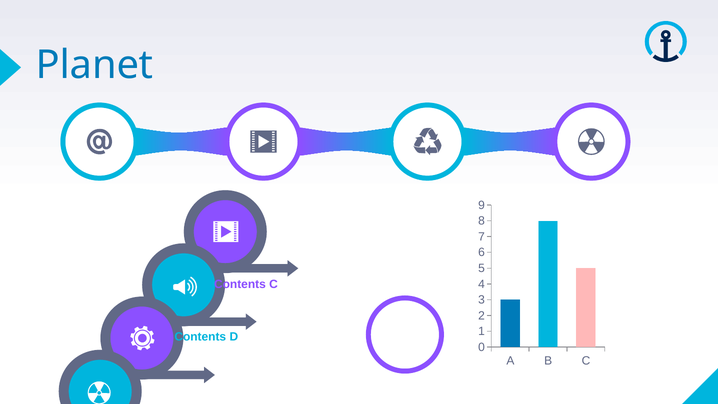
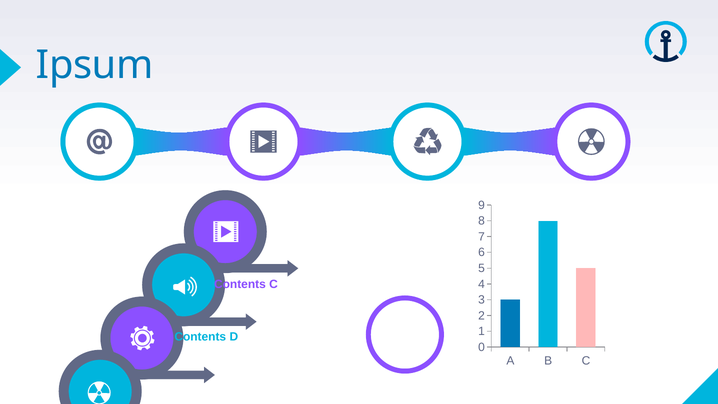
Planet: Planet -> Ipsum
